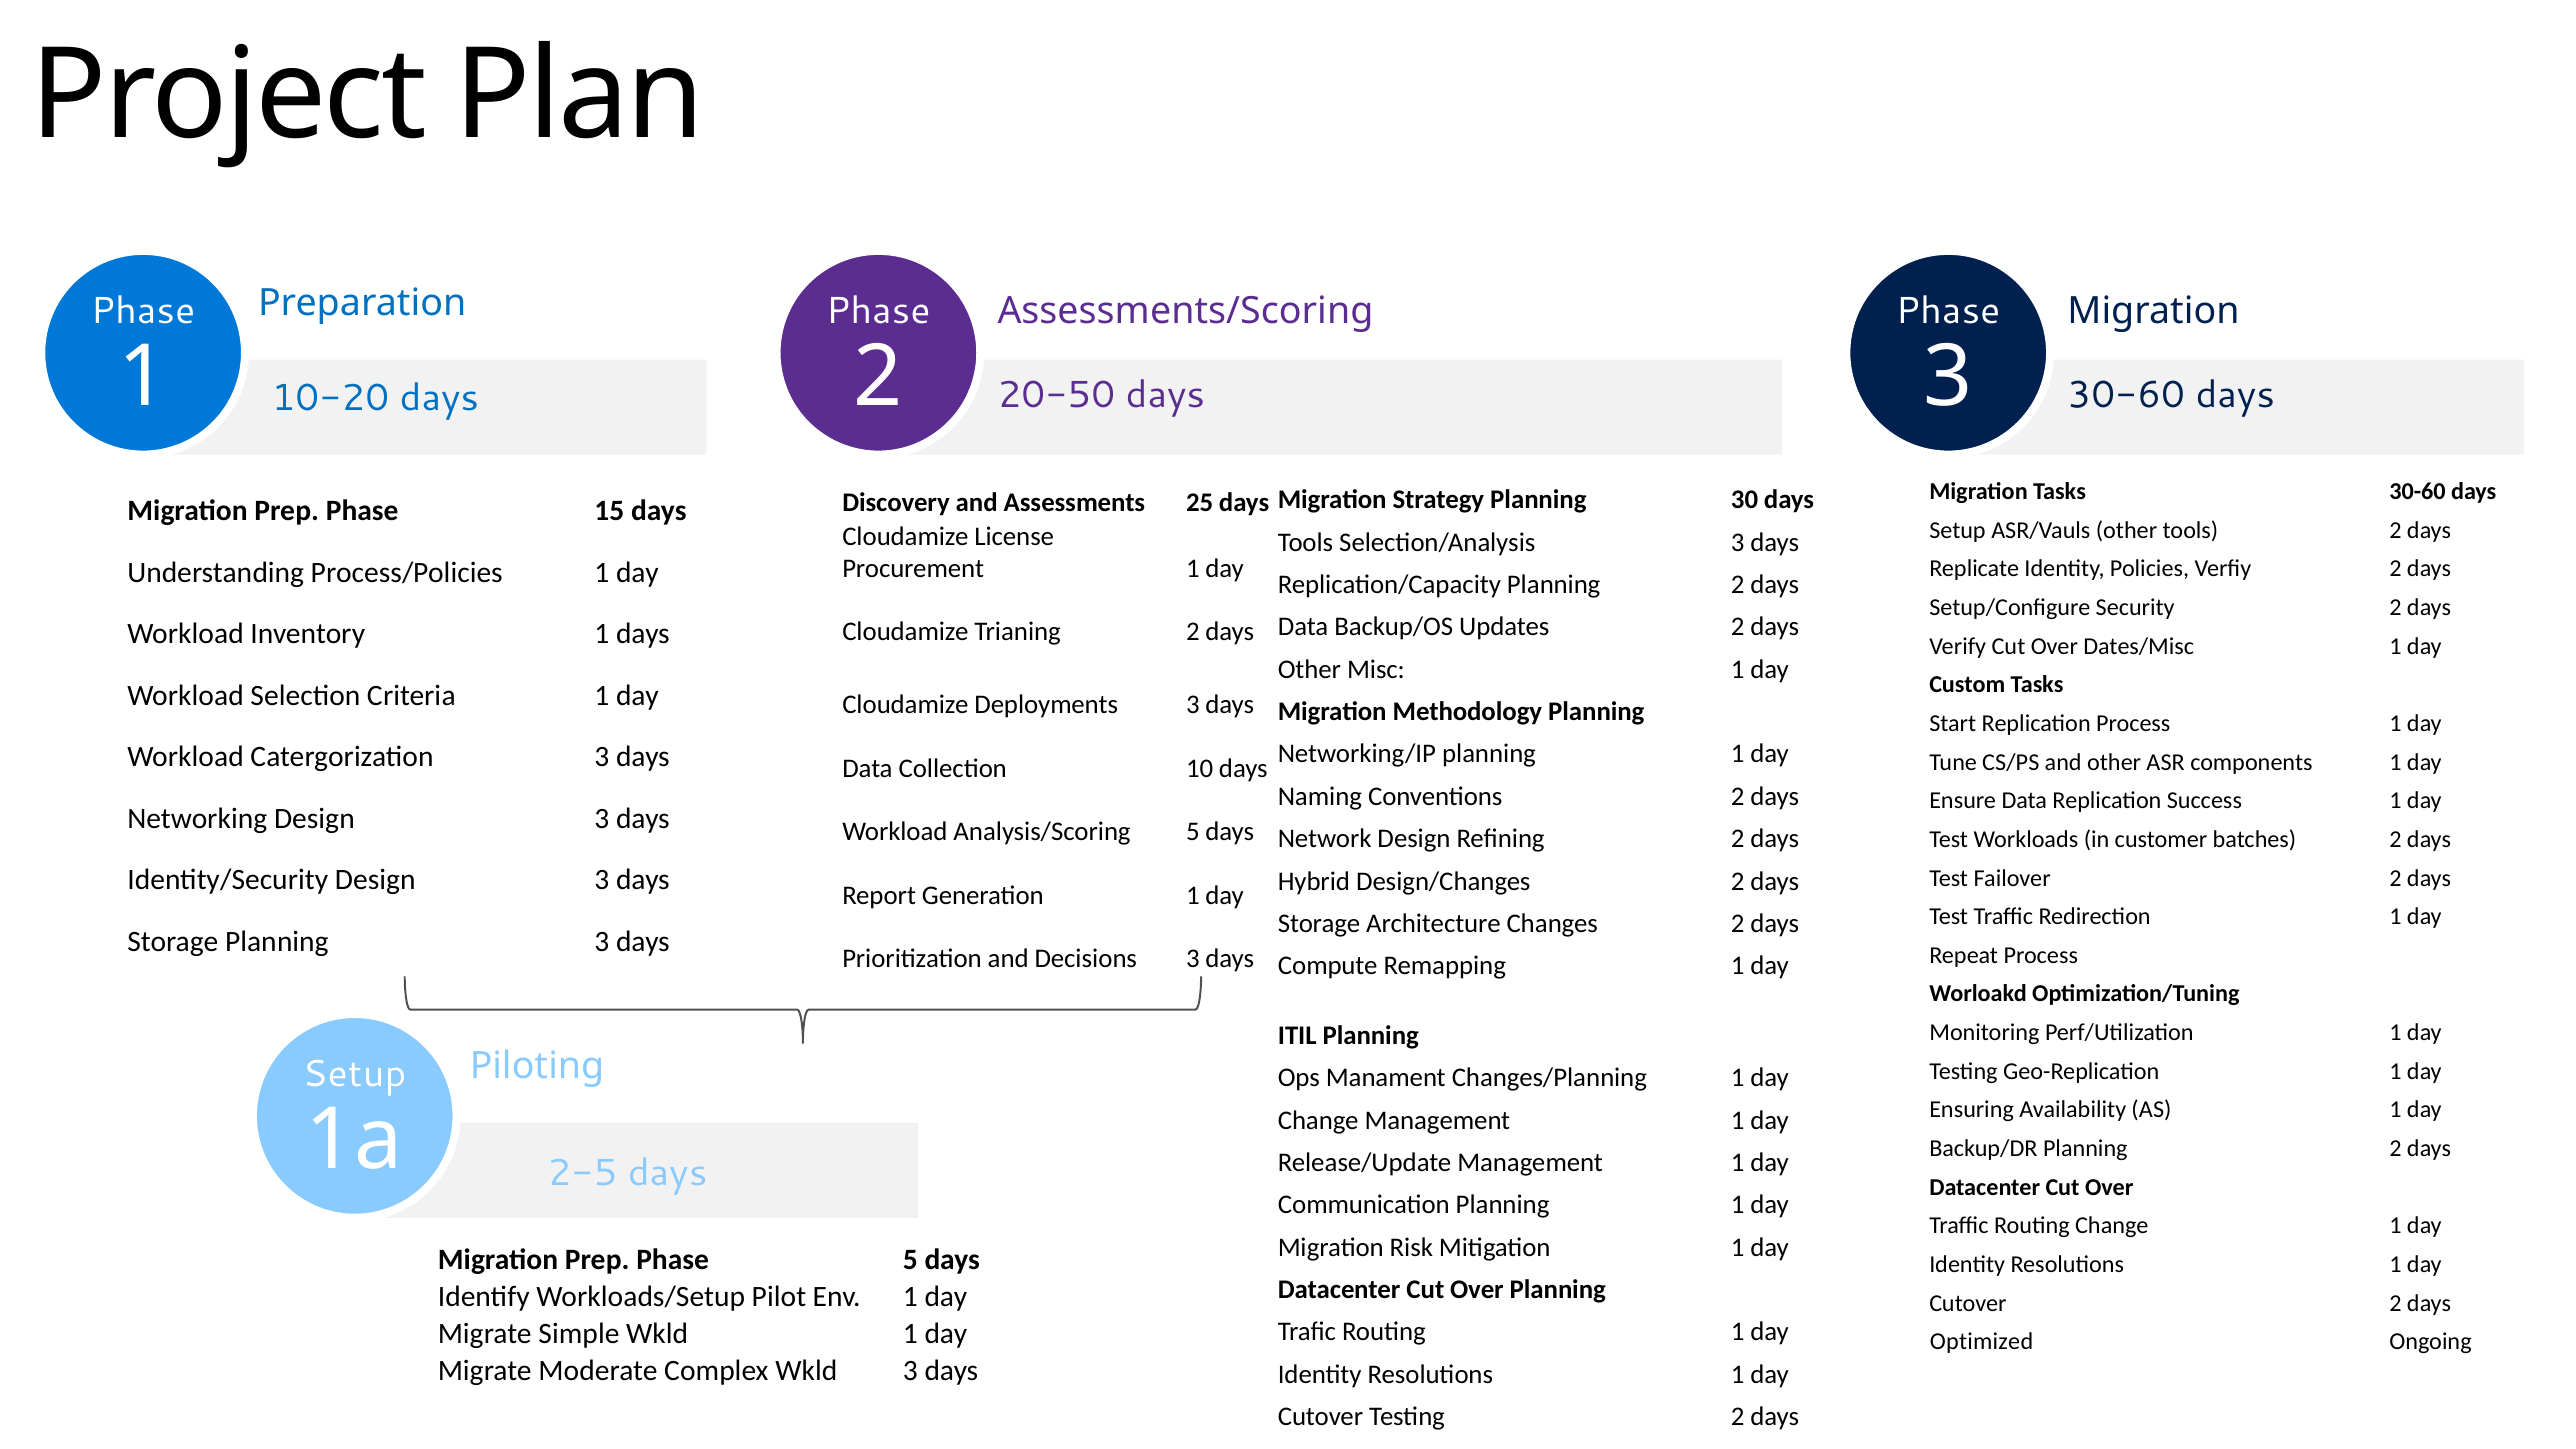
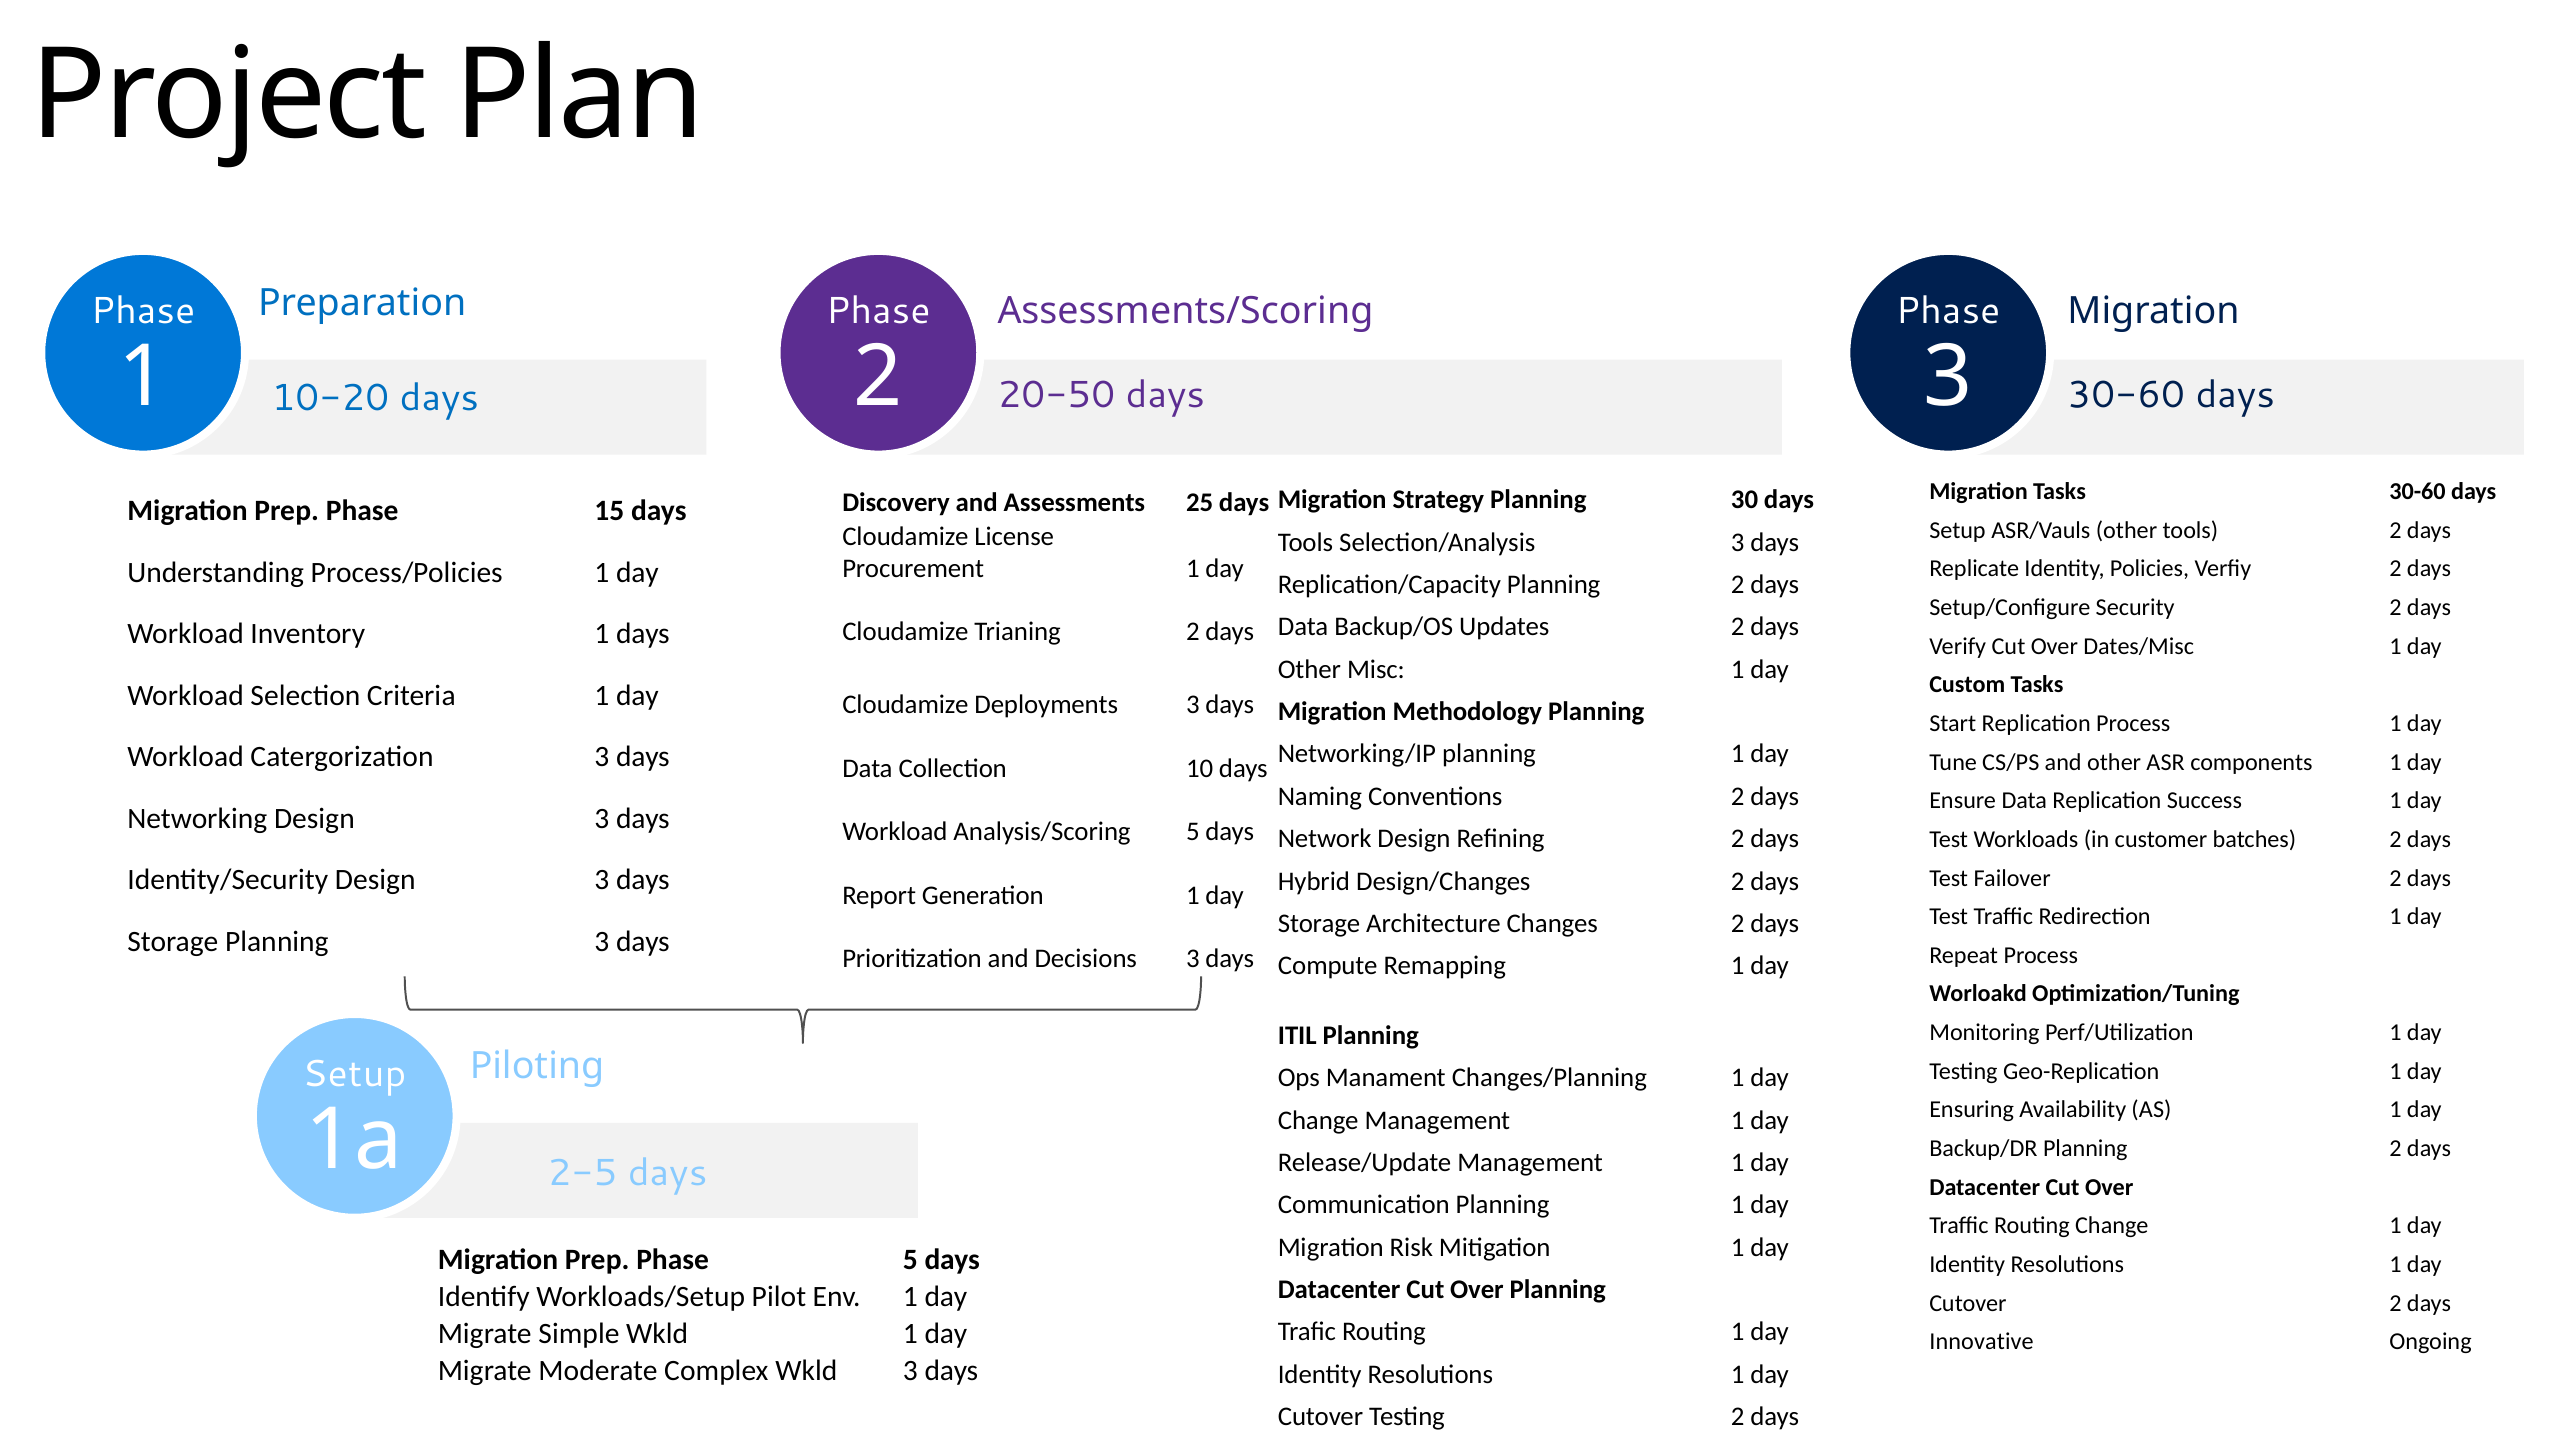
Optimized: Optimized -> Innovative
